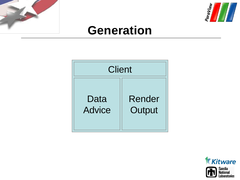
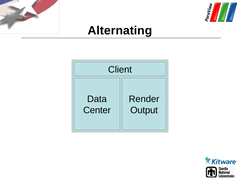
Generation: Generation -> Alternating
Advice: Advice -> Center
